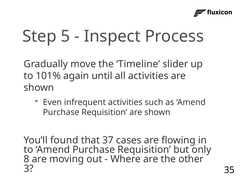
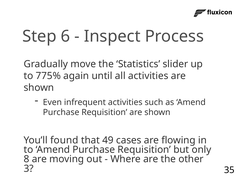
5: 5 -> 6
Timeline: Timeline -> Statistics
101%: 101% -> 775%
37: 37 -> 49
